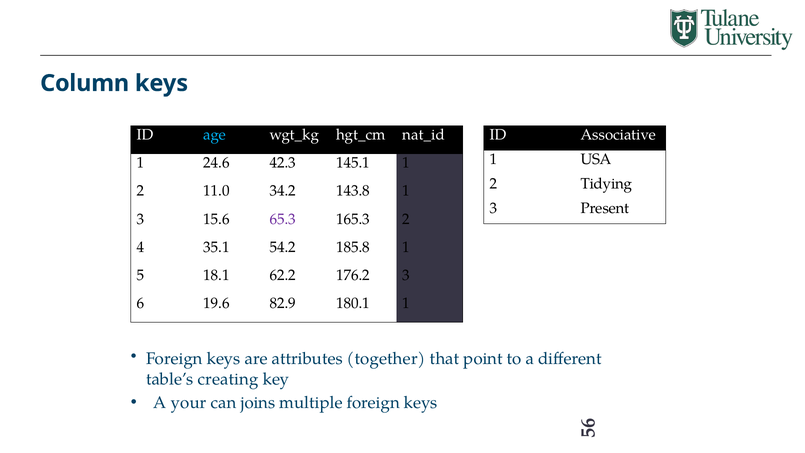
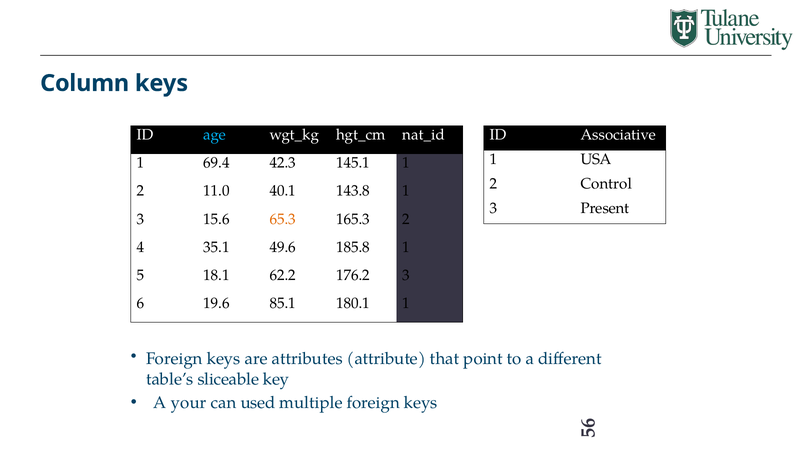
24.6: 24.6 -> 69.4
Tidying: Tidying -> Control
34.2: 34.2 -> 40.1
65.3 colour: purple -> orange
54.2: 54.2 -> 49.6
82.9: 82.9 -> 85.1
together: together -> attribute
creating: creating -> sliceable
joins: joins -> used
